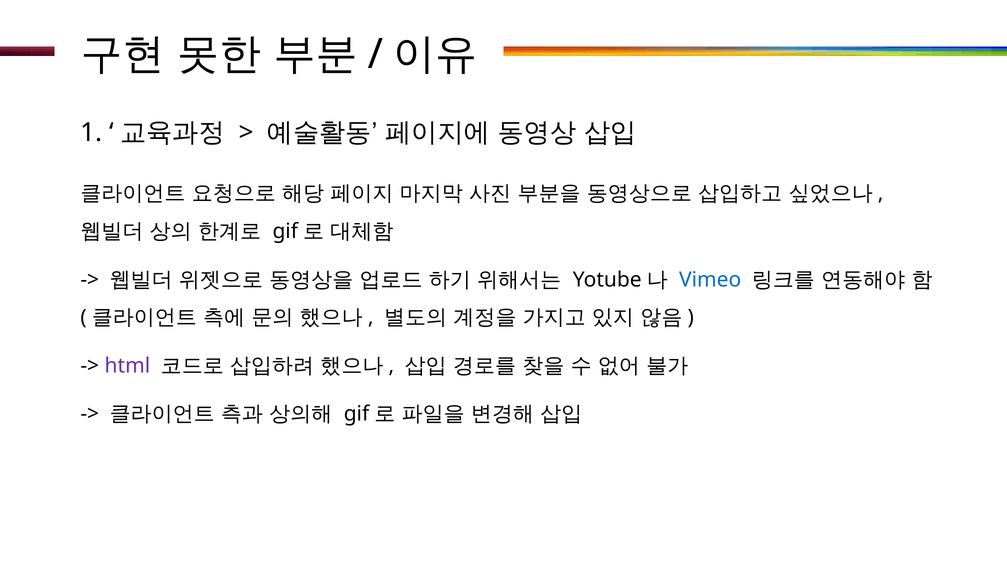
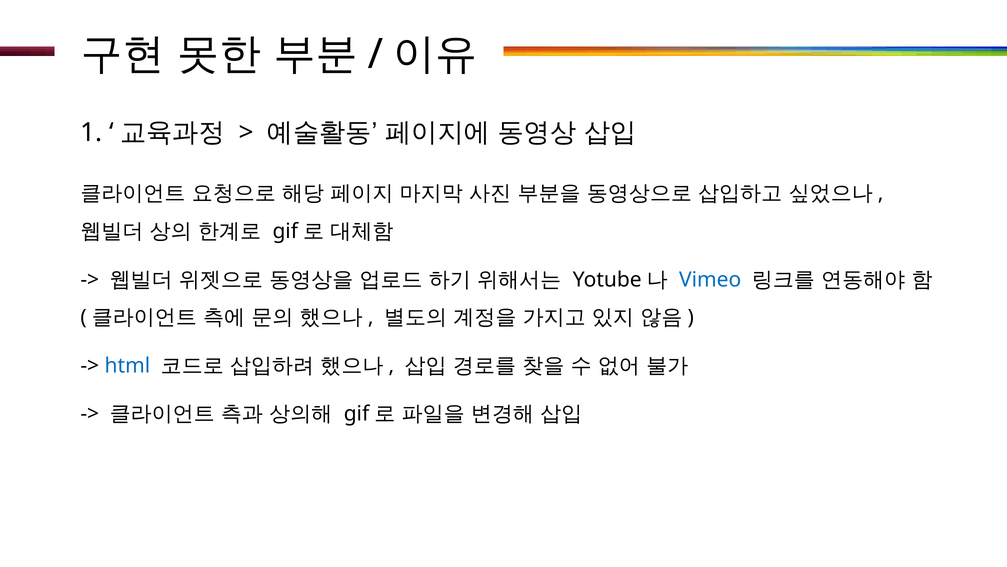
html colour: purple -> blue
